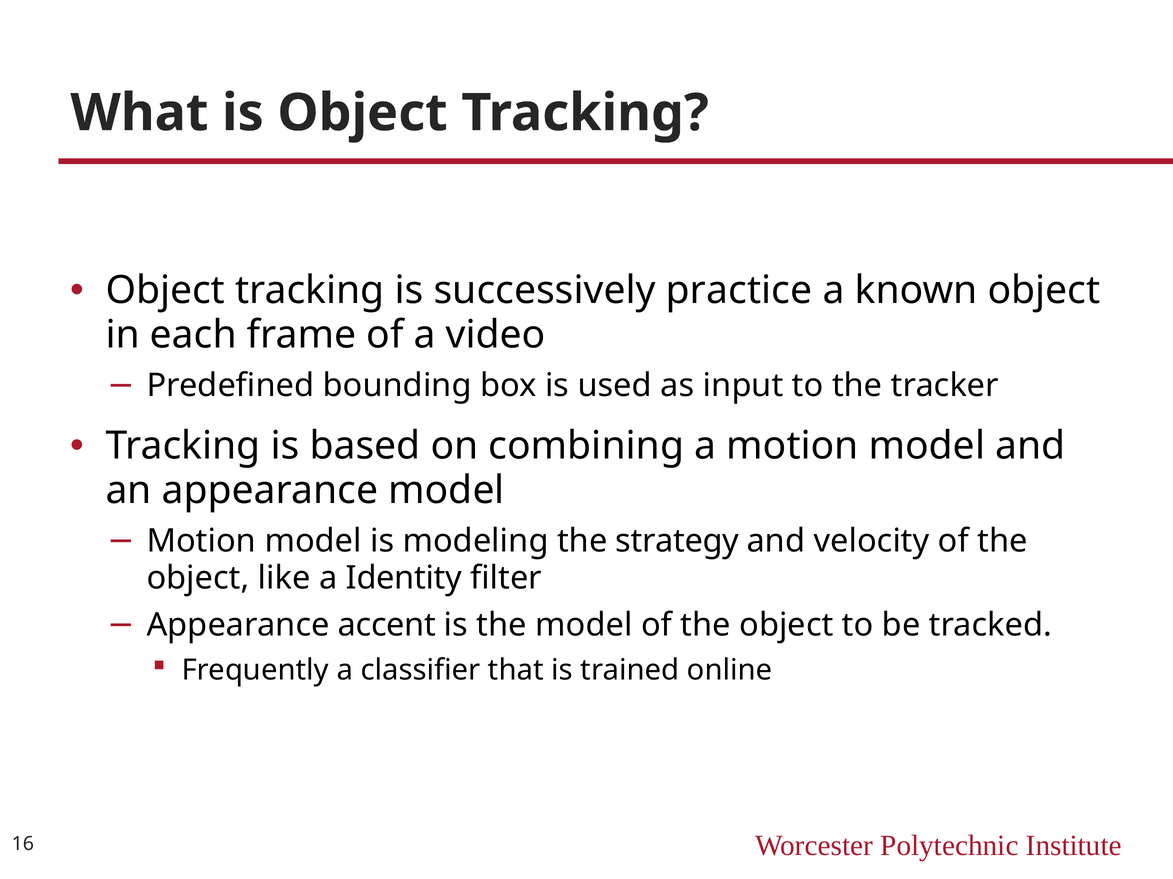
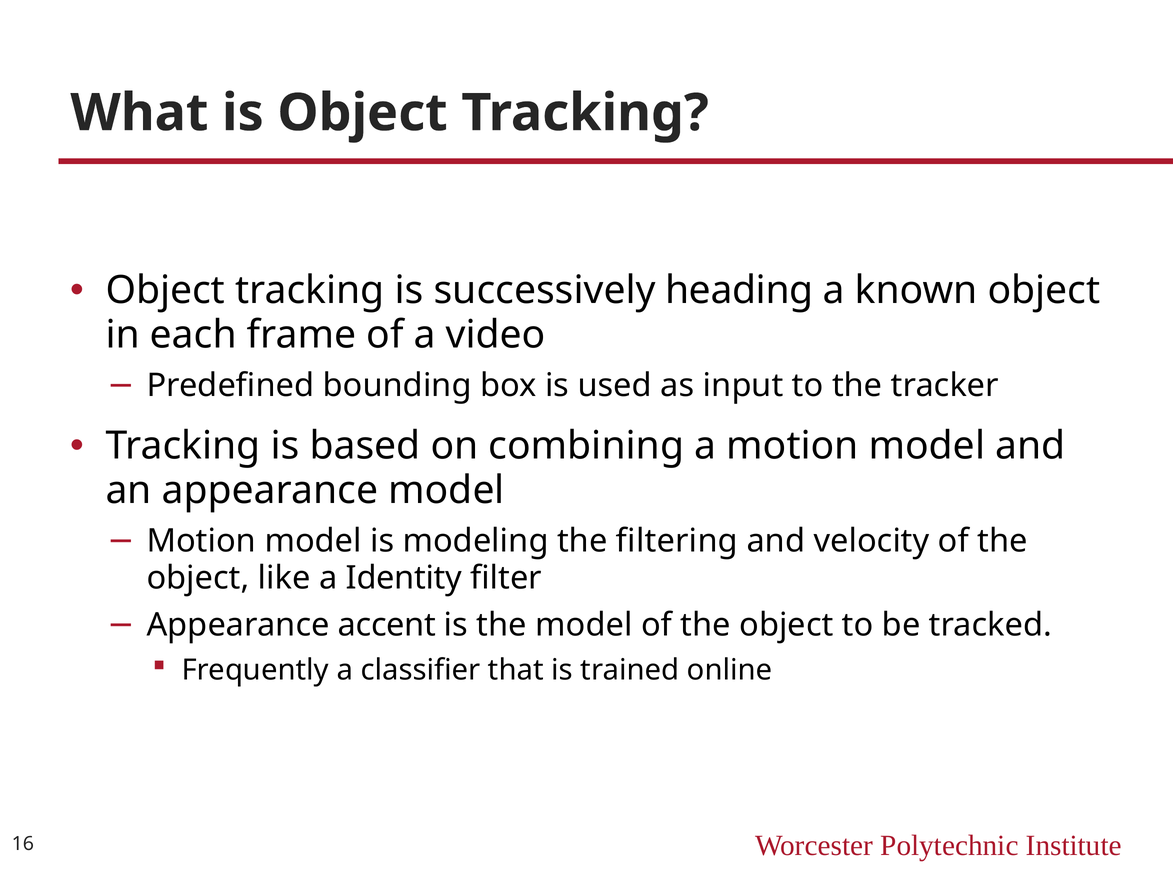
practice: practice -> heading
strategy: strategy -> filtering
